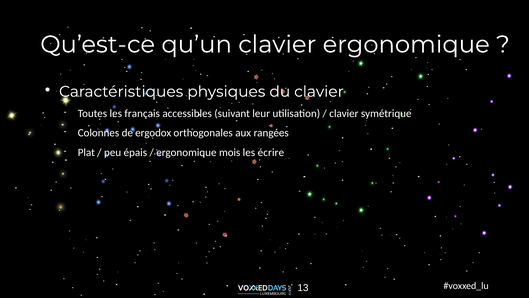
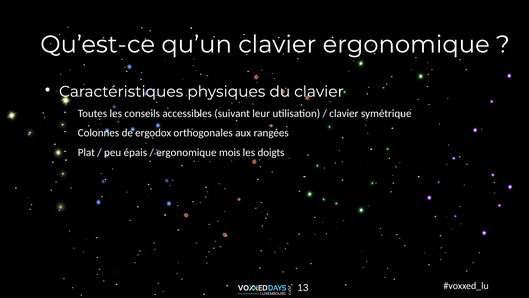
français: français -> conseils
écrire: écrire -> doigts
